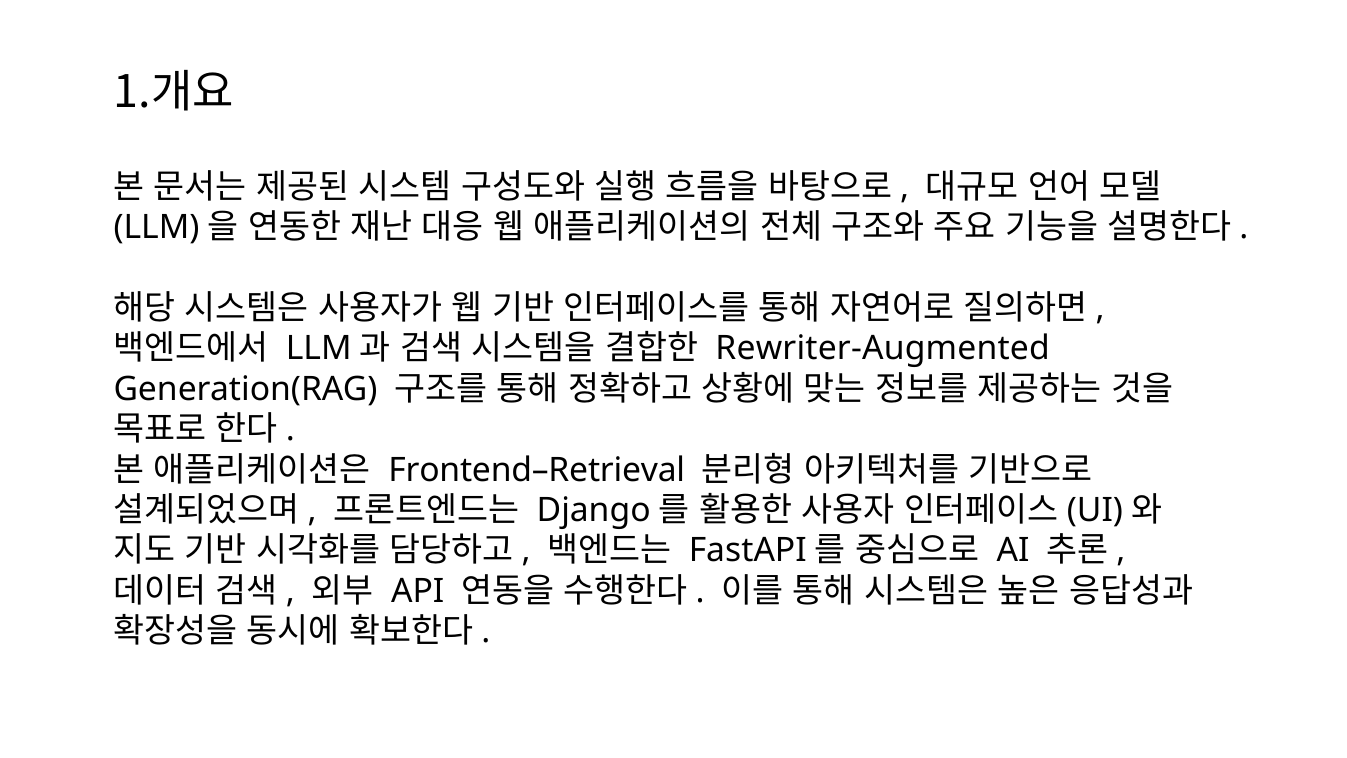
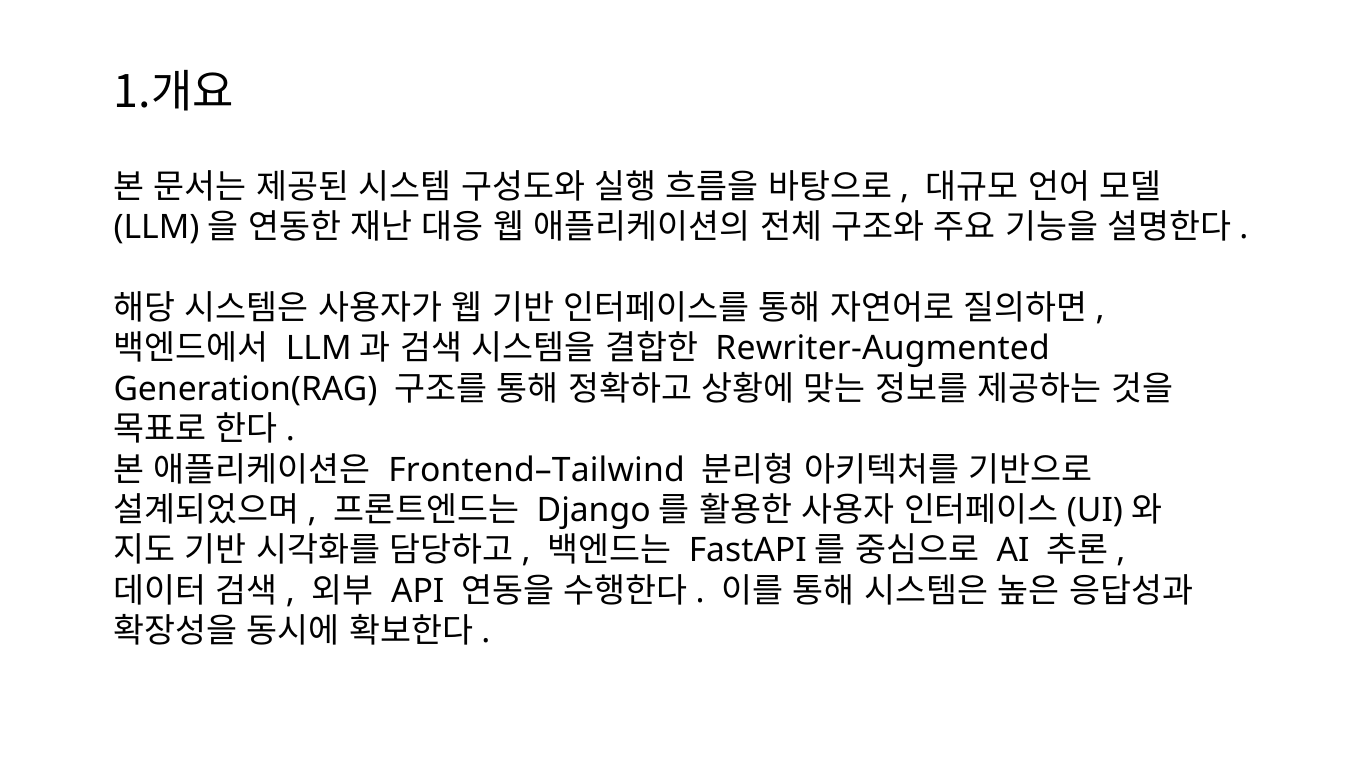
Frontend–Retrieval: Frontend–Retrieval -> Frontend–Tailwind
